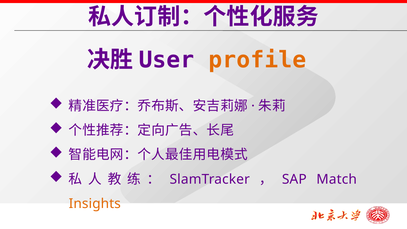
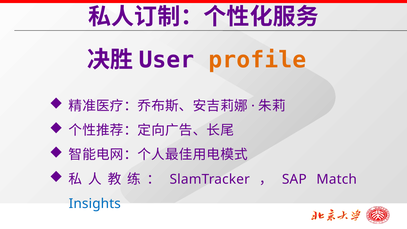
Insights colour: orange -> blue
